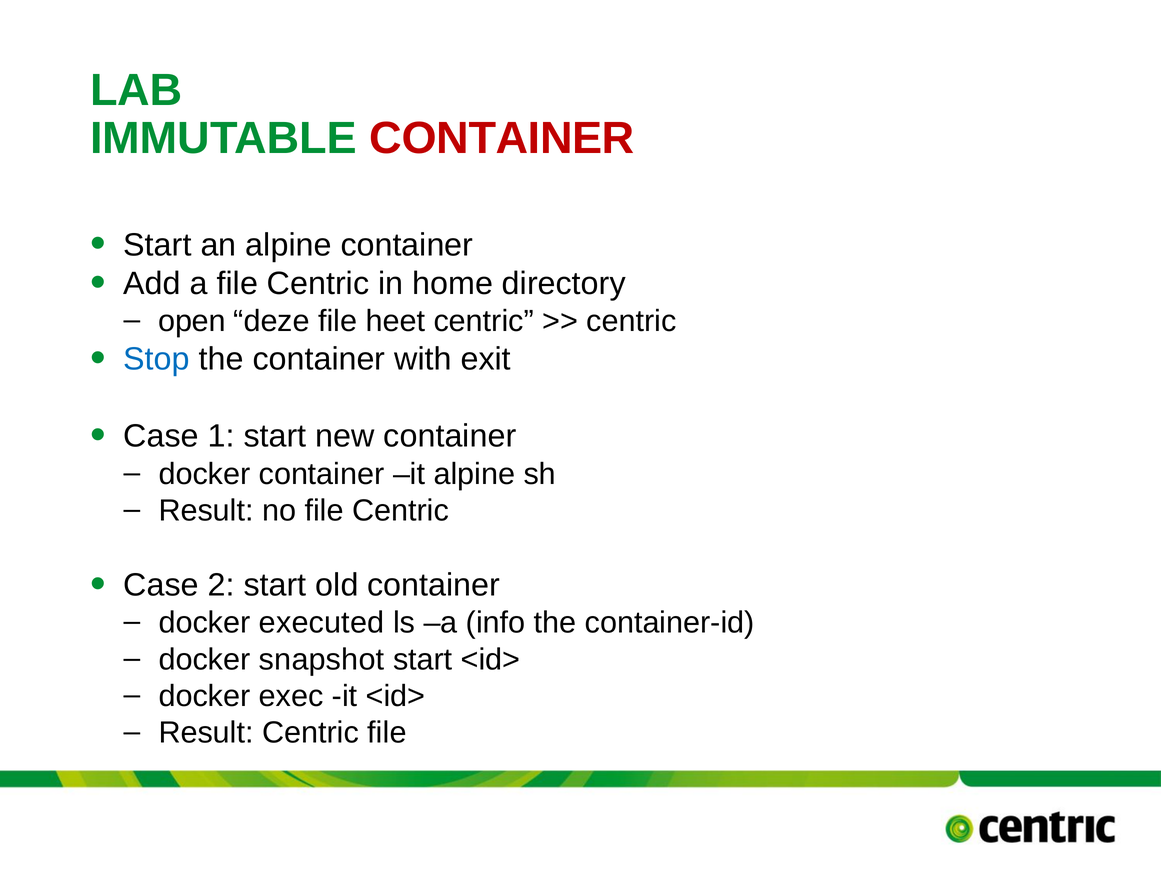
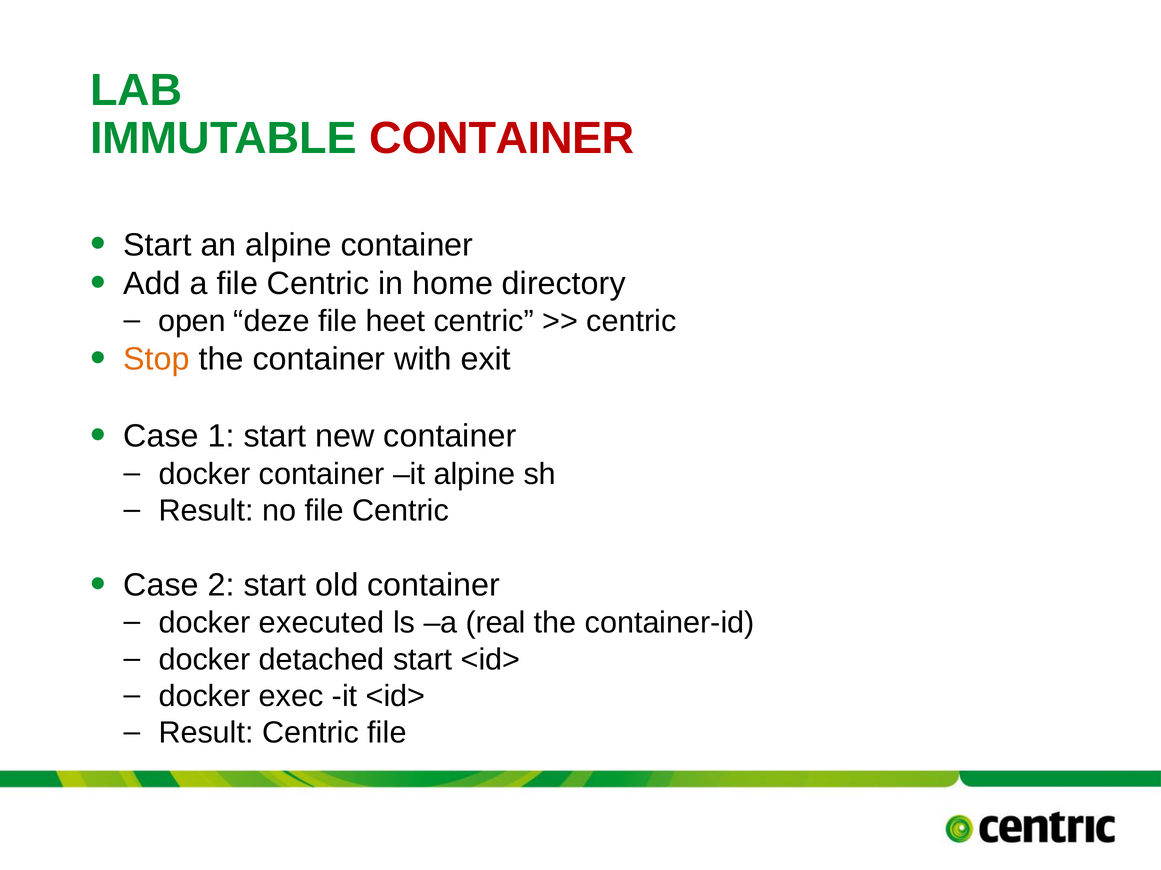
Stop colour: blue -> orange
info: info -> real
snapshot: snapshot -> detached
